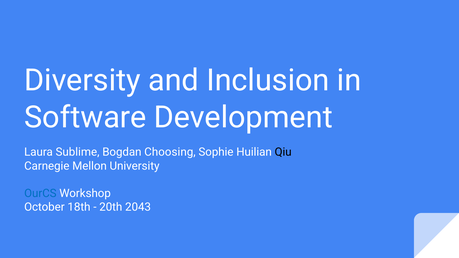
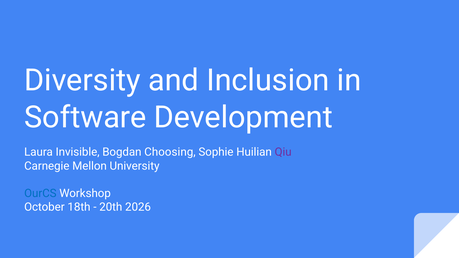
Sublime: Sublime -> Invisible
Qiu colour: black -> purple
2043: 2043 -> 2026
